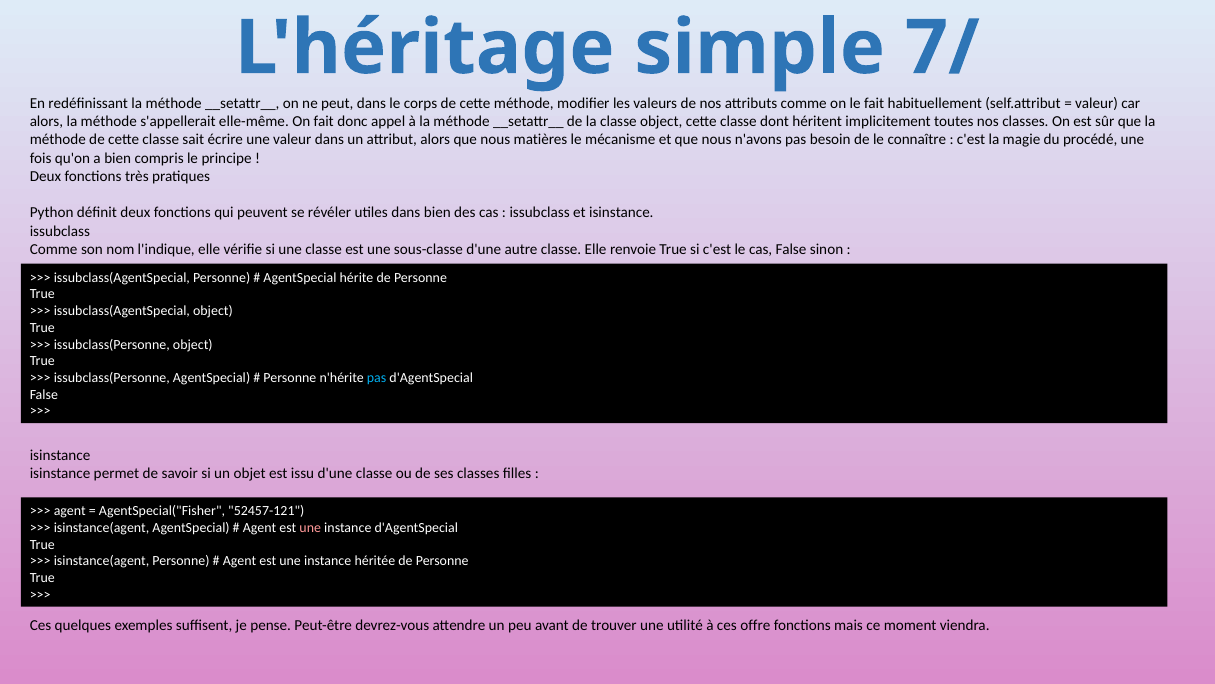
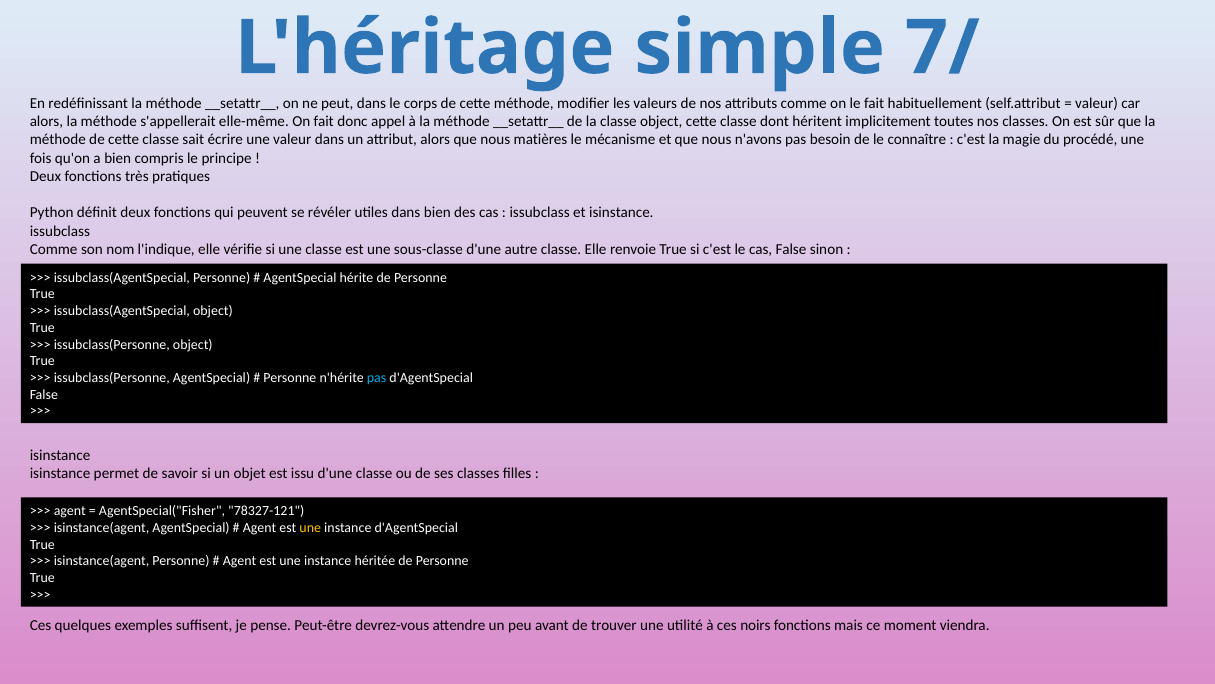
52457-121: 52457-121 -> 78327-121
une at (310, 527) colour: pink -> yellow
offre: offre -> noirs
